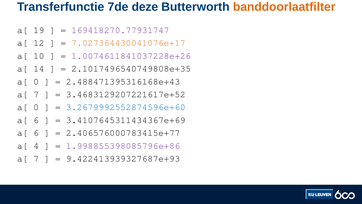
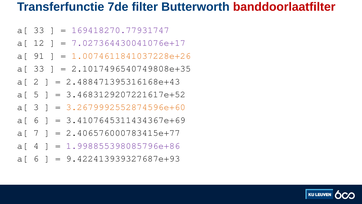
deze: deze -> filter
banddoorlaatfilter colour: orange -> red
19 at (39, 30): 19 -> 33
7.027364430041076e+17 colour: orange -> purple
10: 10 -> 91
1.0074611841037228e+26 colour: purple -> orange
14 at (39, 69): 14 -> 33
0 at (36, 81): 0 -> 2
7 at (36, 94): 7 -> 5
0 at (36, 107): 0 -> 3
3.2679992552874596e+60 colour: blue -> orange
6 at (36, 133): 6 -> 7
7 at (36, 158): 7 -> 6
